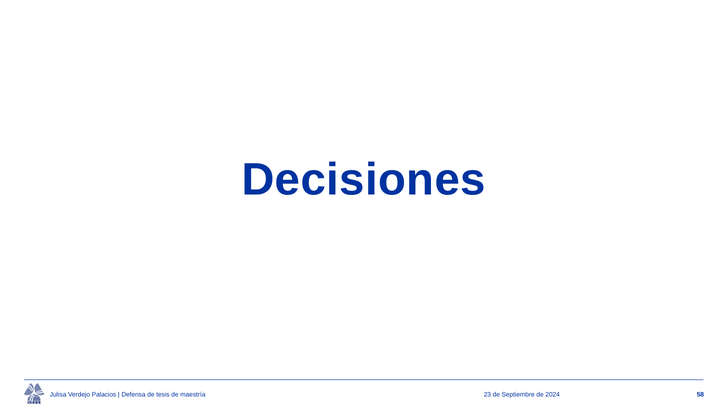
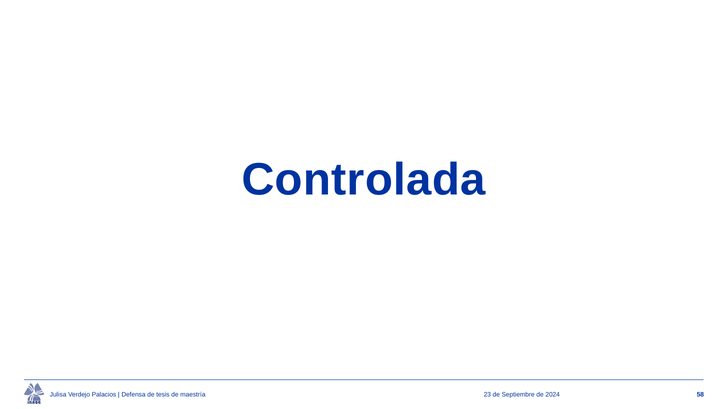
Decisiones: Decisiones -> Controlada
